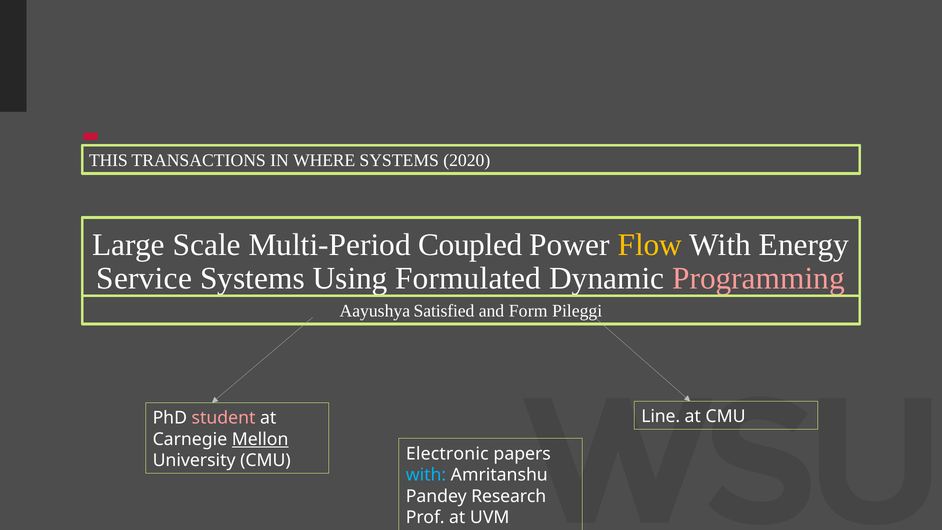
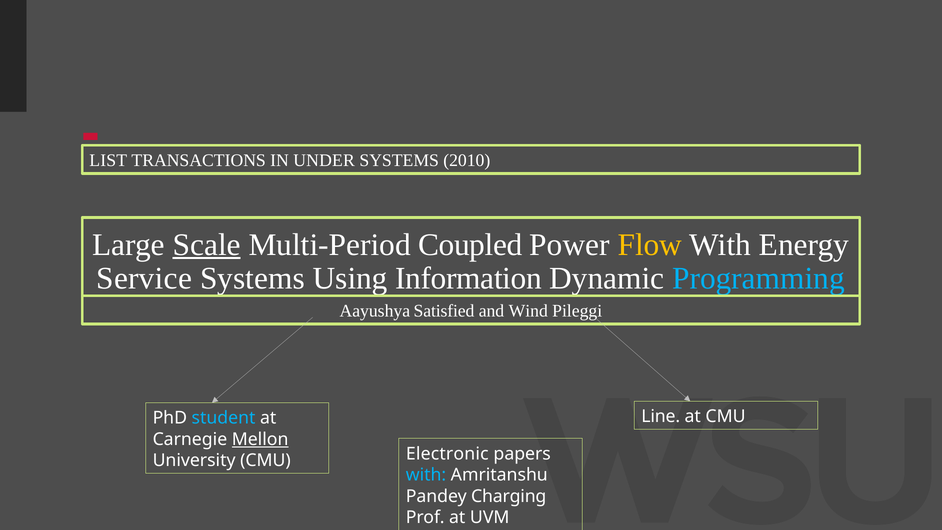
THIS: THIS -> LIST
WHERE: WHERE -> UNDER
2020: 2020 -> 2010
Scale underline: none -> present
Formulated: Formulated -> Information
Programming colour: pink -> light blue
Form: Form -> Wind
student colour: pink -> light blue
Research: Research -> Charging
